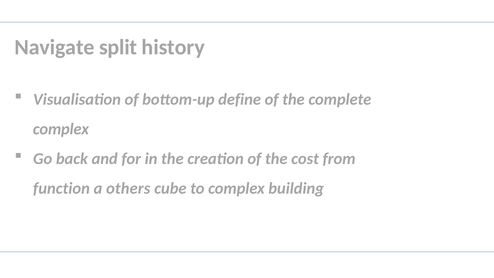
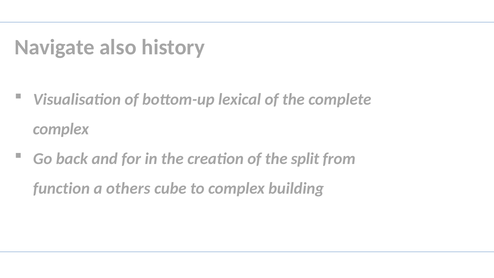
split: split -> also
define: define -> lexical
cost: cost -> split
